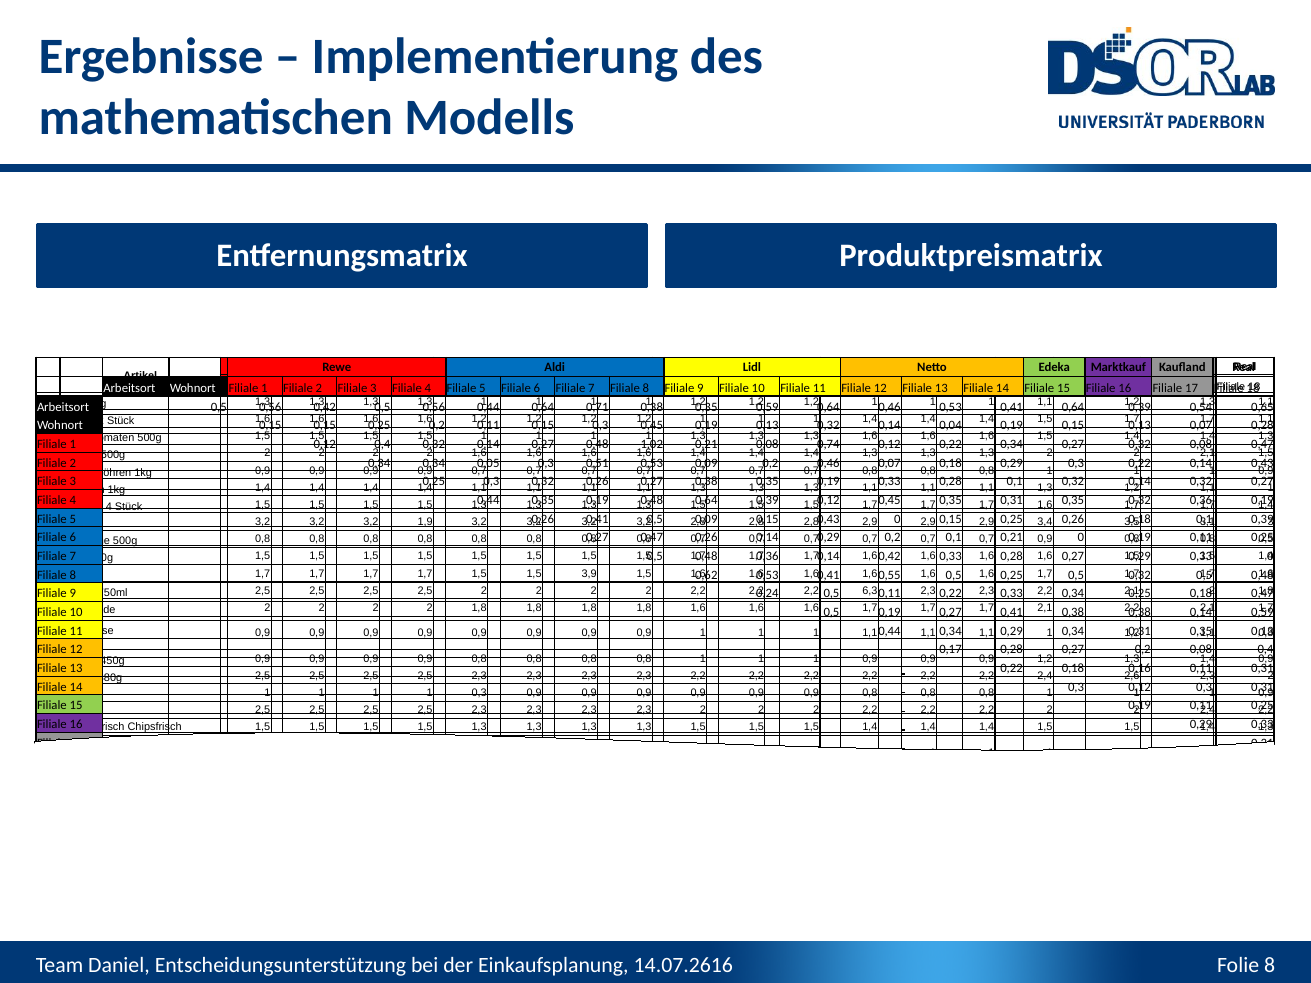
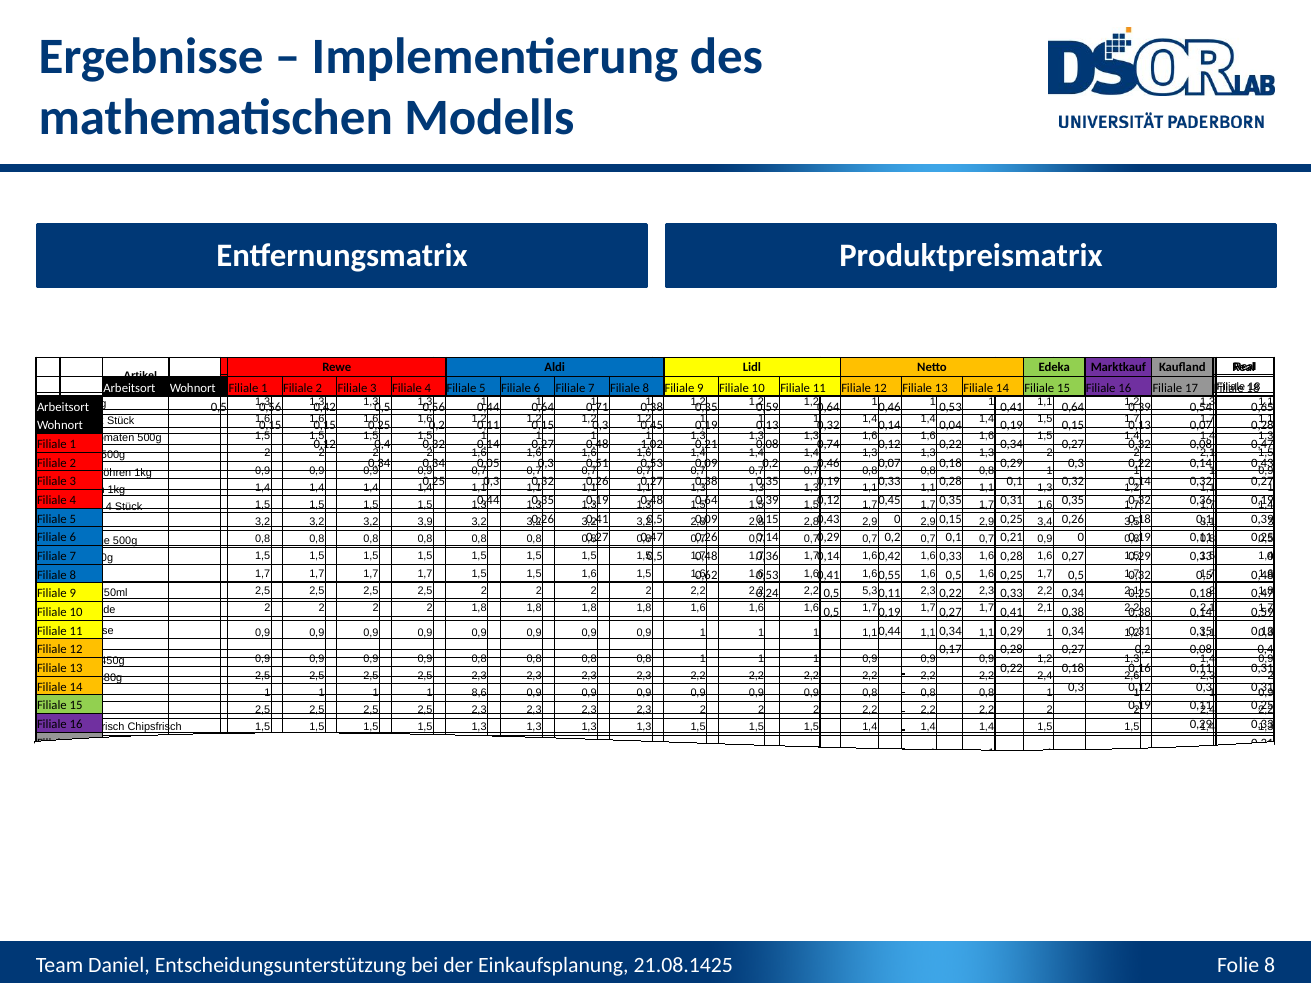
3,2 1,9: 1,9 -> 3,9
1,5 1,5 3,9: 3,9 -> 1,6
2,2 6,3: 6,3 -> 5,3
1 0,3: 0,3 -> 8,6
14.07.2616: 14.07.2616 -> 21.08.1425
